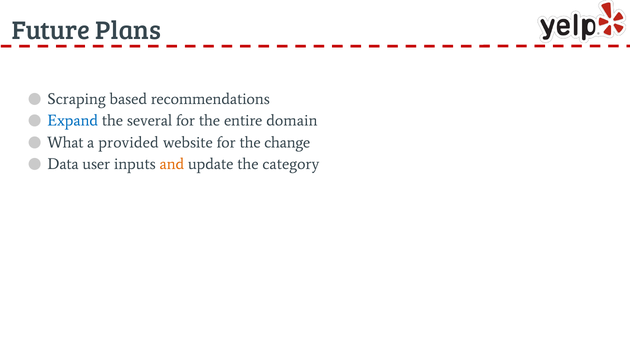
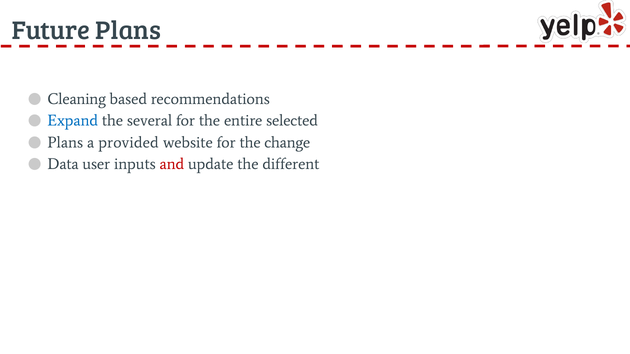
Scraping: Scraping -> Cleaning
domain: domain -> selected
What at (65, 143): What -> Plans
and colour: orange -> red
category: category -> different
